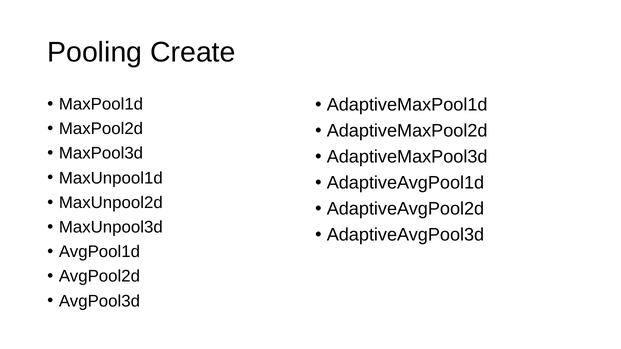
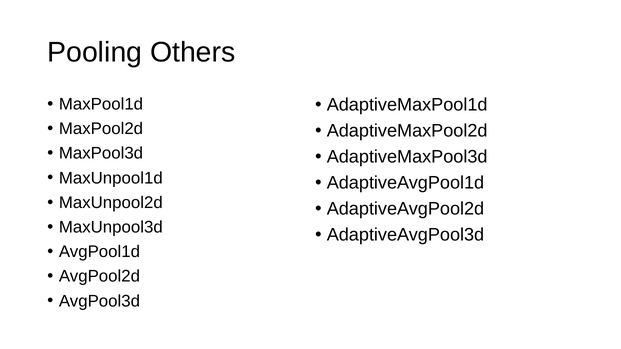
Create: Create -> Others
